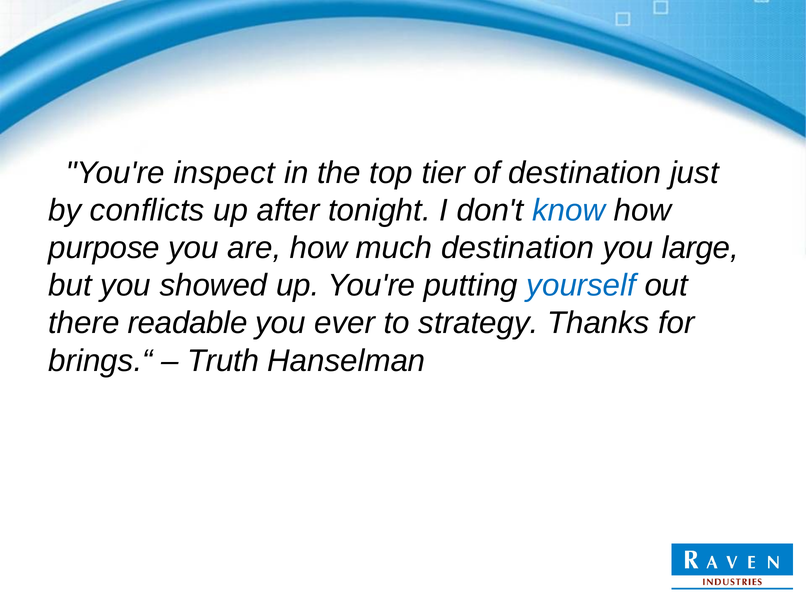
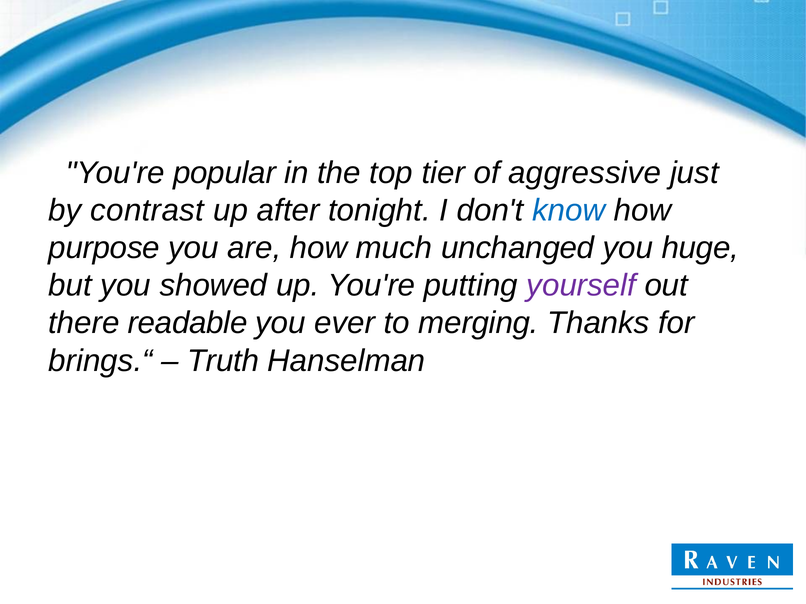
inspect: inspect -> popular
of destination: destination -> aggressive
conflicts: conflicts -> contrast
much destination: destination -> unchanged
large: large -> huge
yourself colour: blue -> purple
strategy: strategy -> merging
